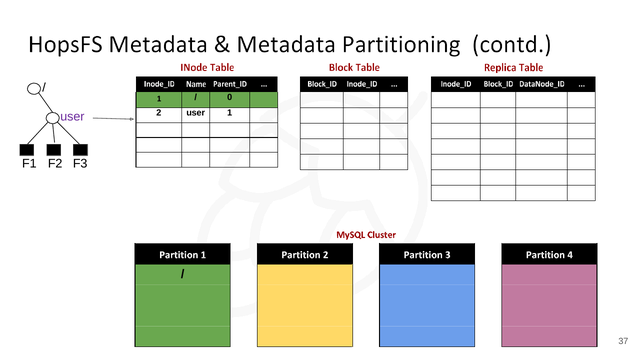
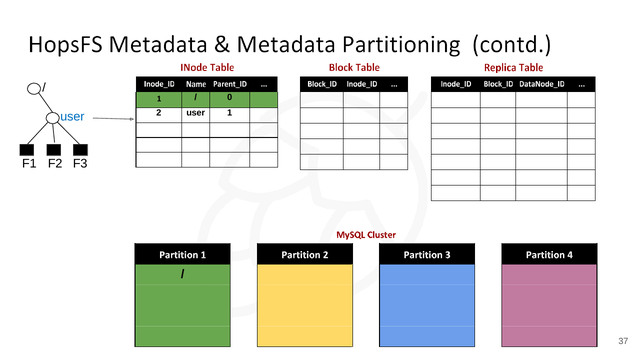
user at (72, 117) colour: purple -> blue
